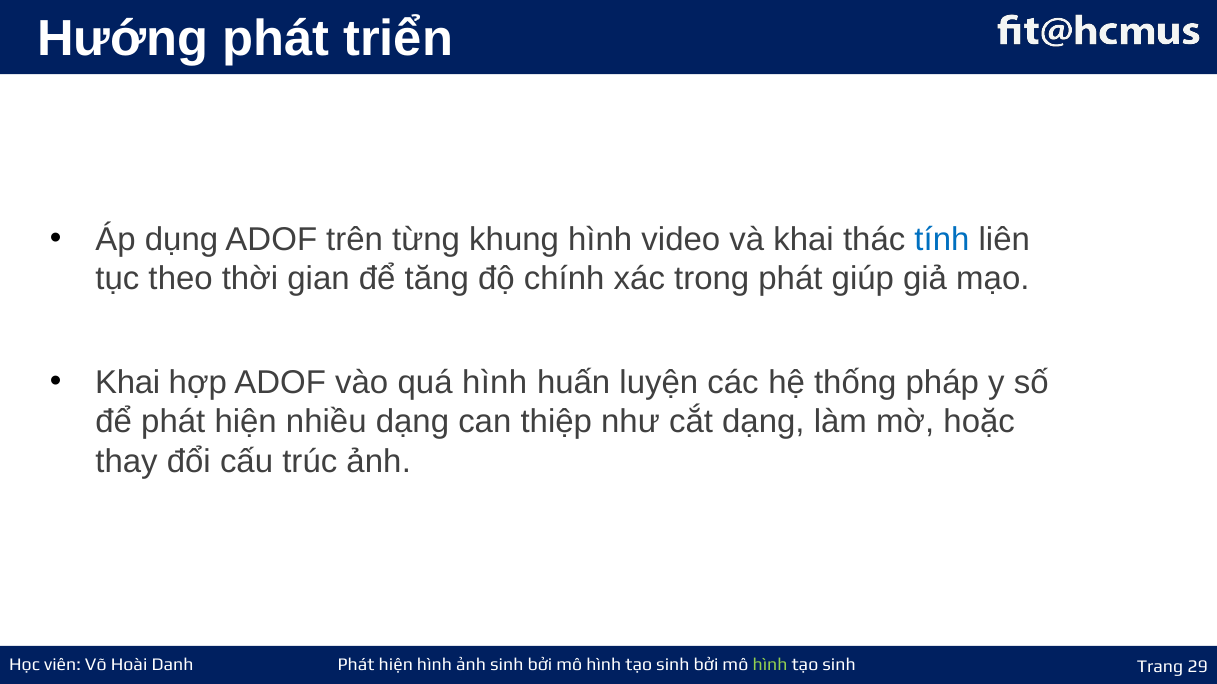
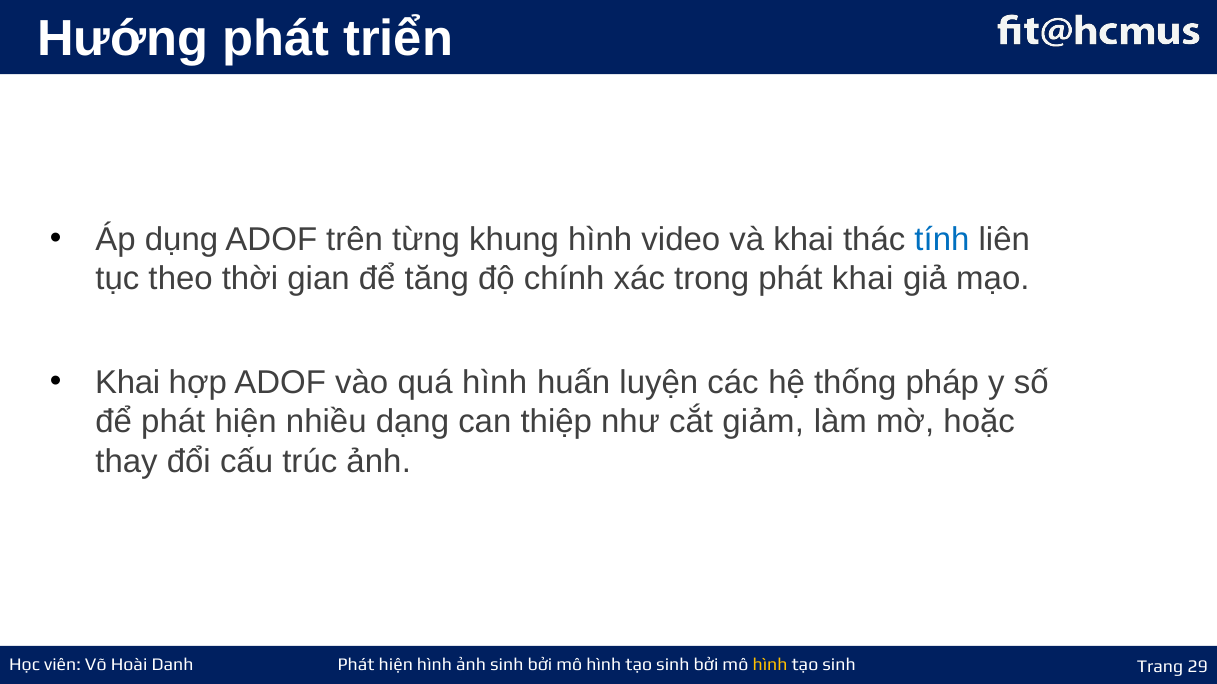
phát giúp: giúp -> khai
cắt dạng: dạng -> giảm
hình at (770, 665) colour: light green -> yellow
